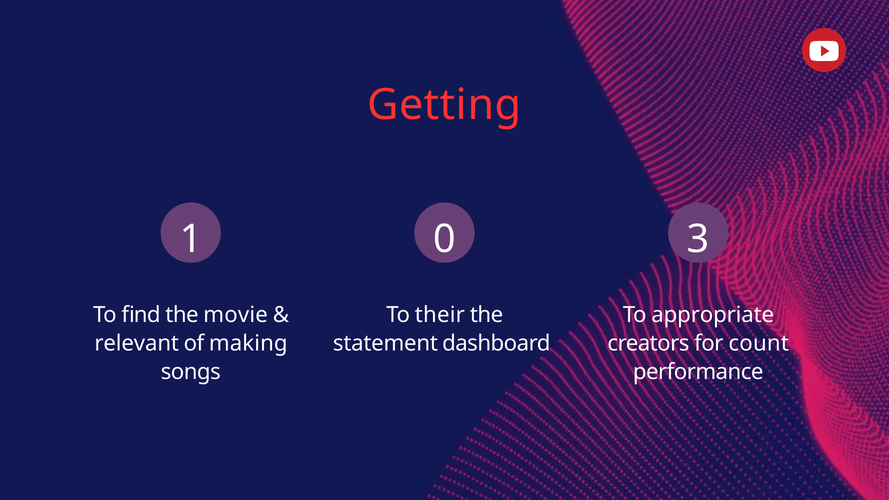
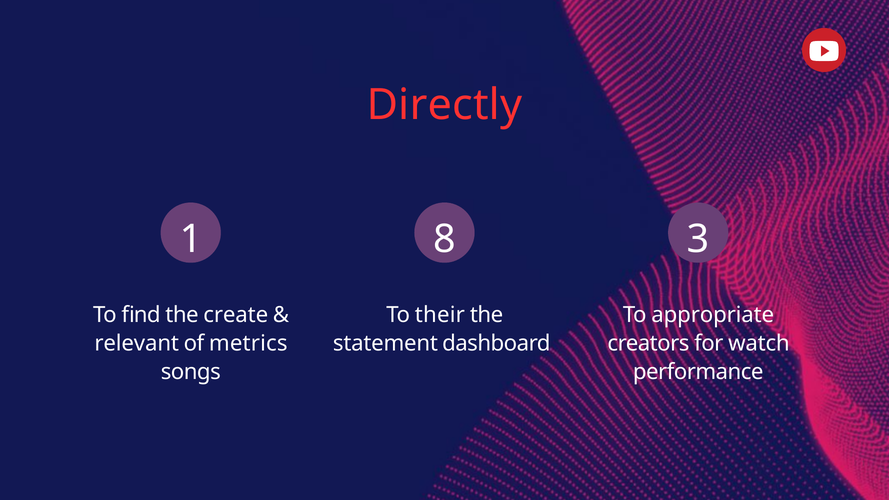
Getting: Getting -> Directly
0: 0 -> 8
movie: movie -> create
making: making -> metrics
count: count -> watch
